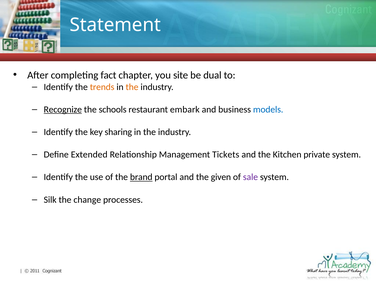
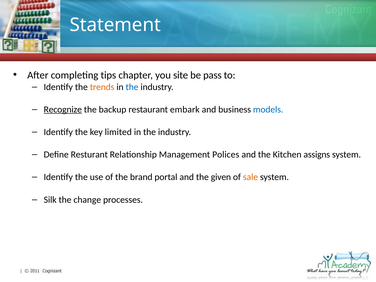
fact: fact -> tips
dual: dual -> pass
the at (132, 87) colour: orange -> blue
schools: schools -> backup
sharing: sharing -> limited
Extended: Extended -> Resturant
Tickets: Tickets -> Polices
private: private -> assigns
brand underline: present -> none
sale colour: purple -> orange
